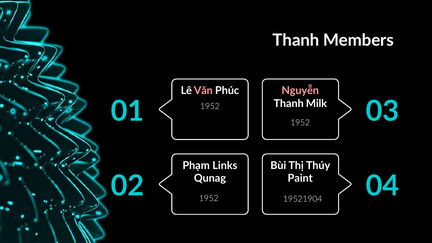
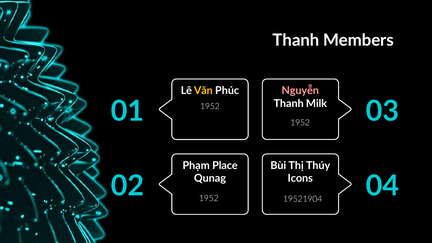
Văn colour: pink -> yellow
Links: Links -> Place
Paint: Paint -> Icons
